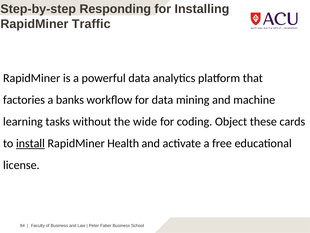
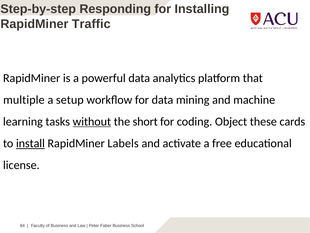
factories: factories -> multiple
banks: banks -> setup
without underline: none -> present
wide: wide -> short
Health: Health -> Labels
